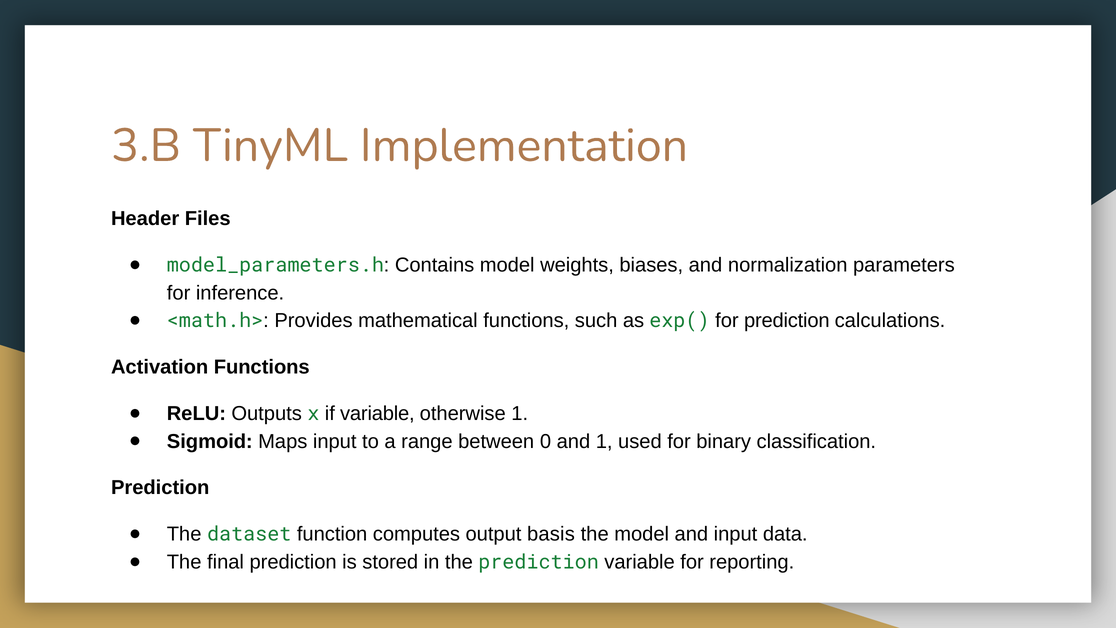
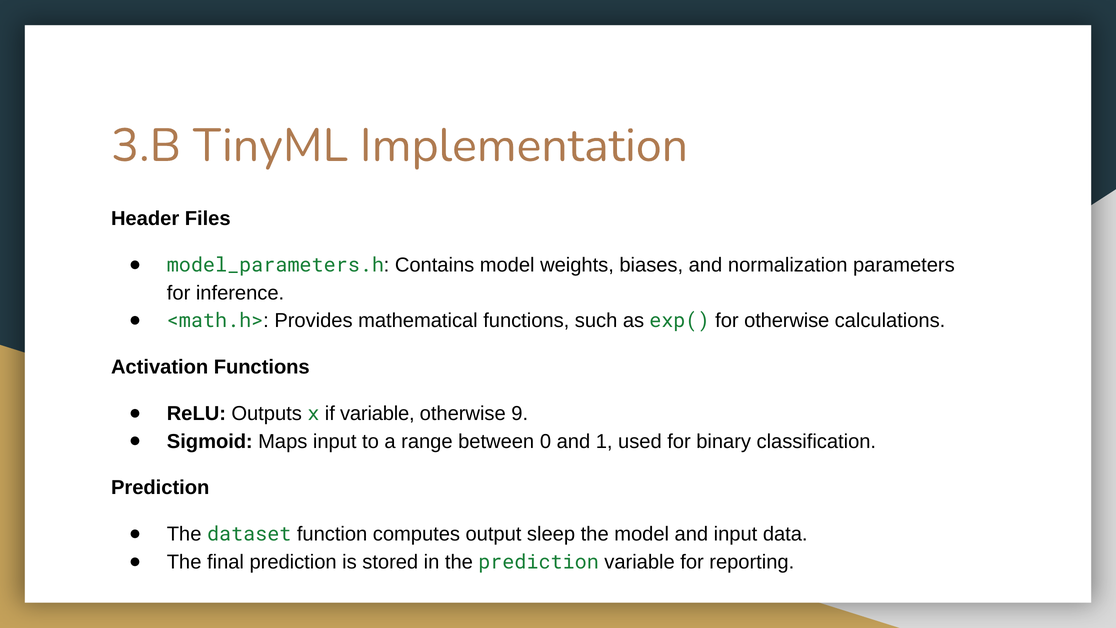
for prediction: prediction -> otherwise
otherwise 1: 1 -> 9
basis: basis -> sleep
